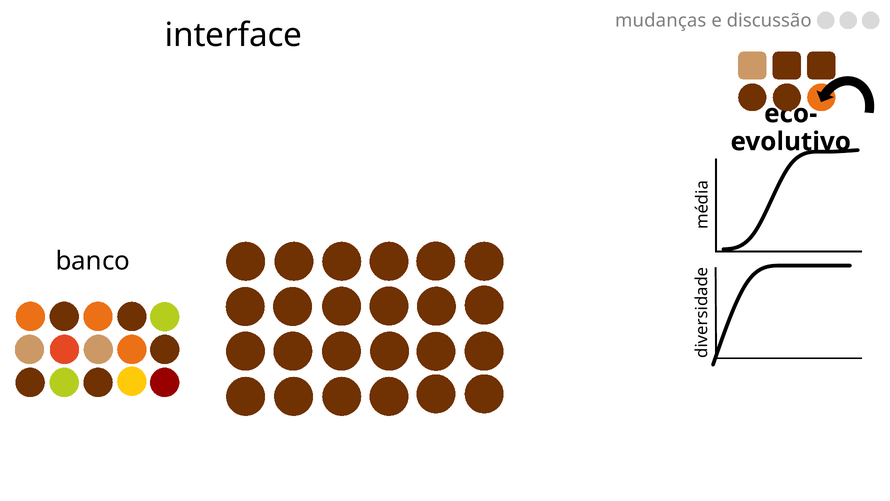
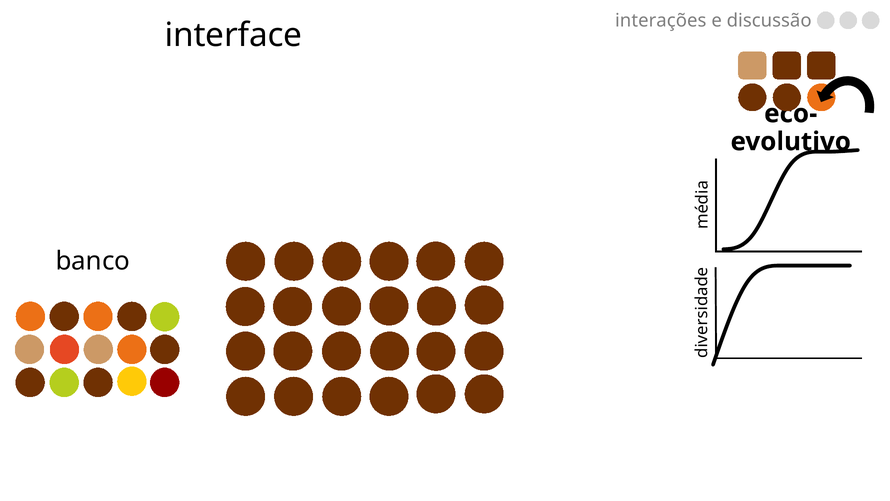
mudanças: mudanças -> interações
